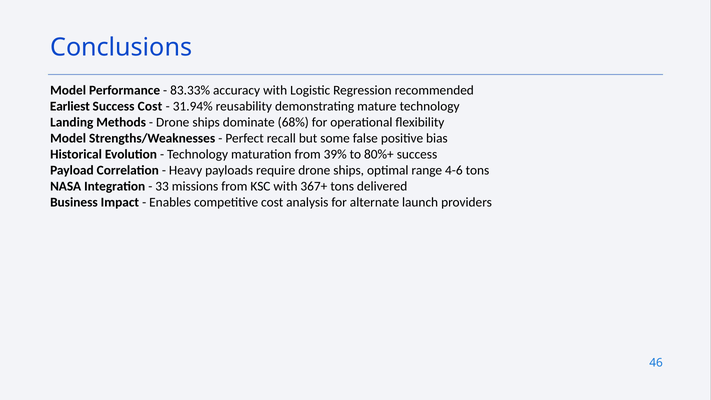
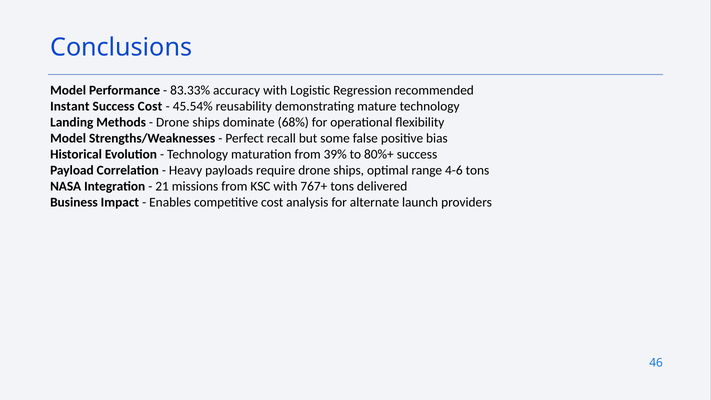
Earliest: Earliest -> Instant
31.94%: 31.94% -> 45.54%
33: 33 -> 21
367+: 367+ -> 767+
